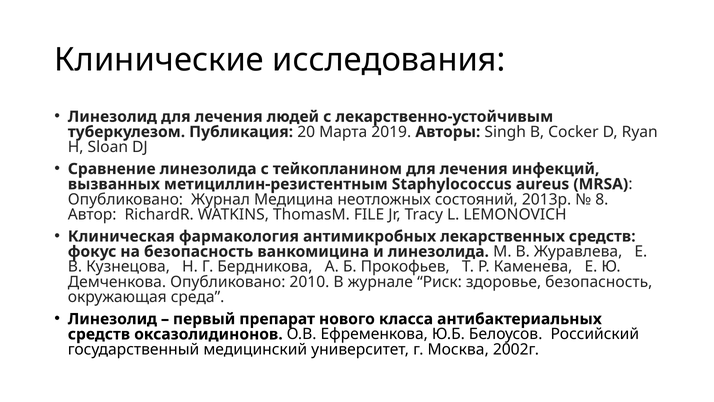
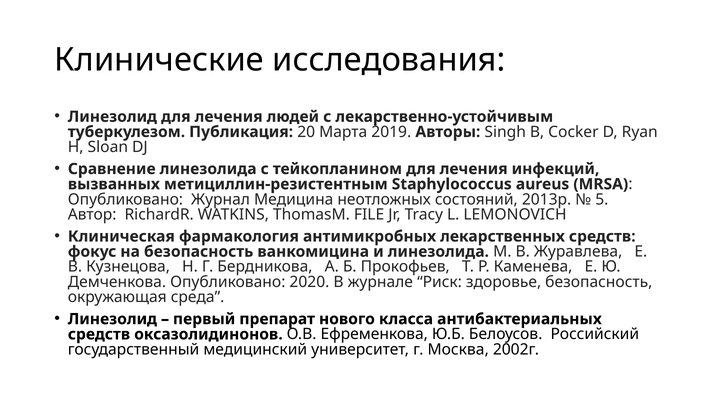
8: 8 -> 5
2010: 2010 -> 2020
